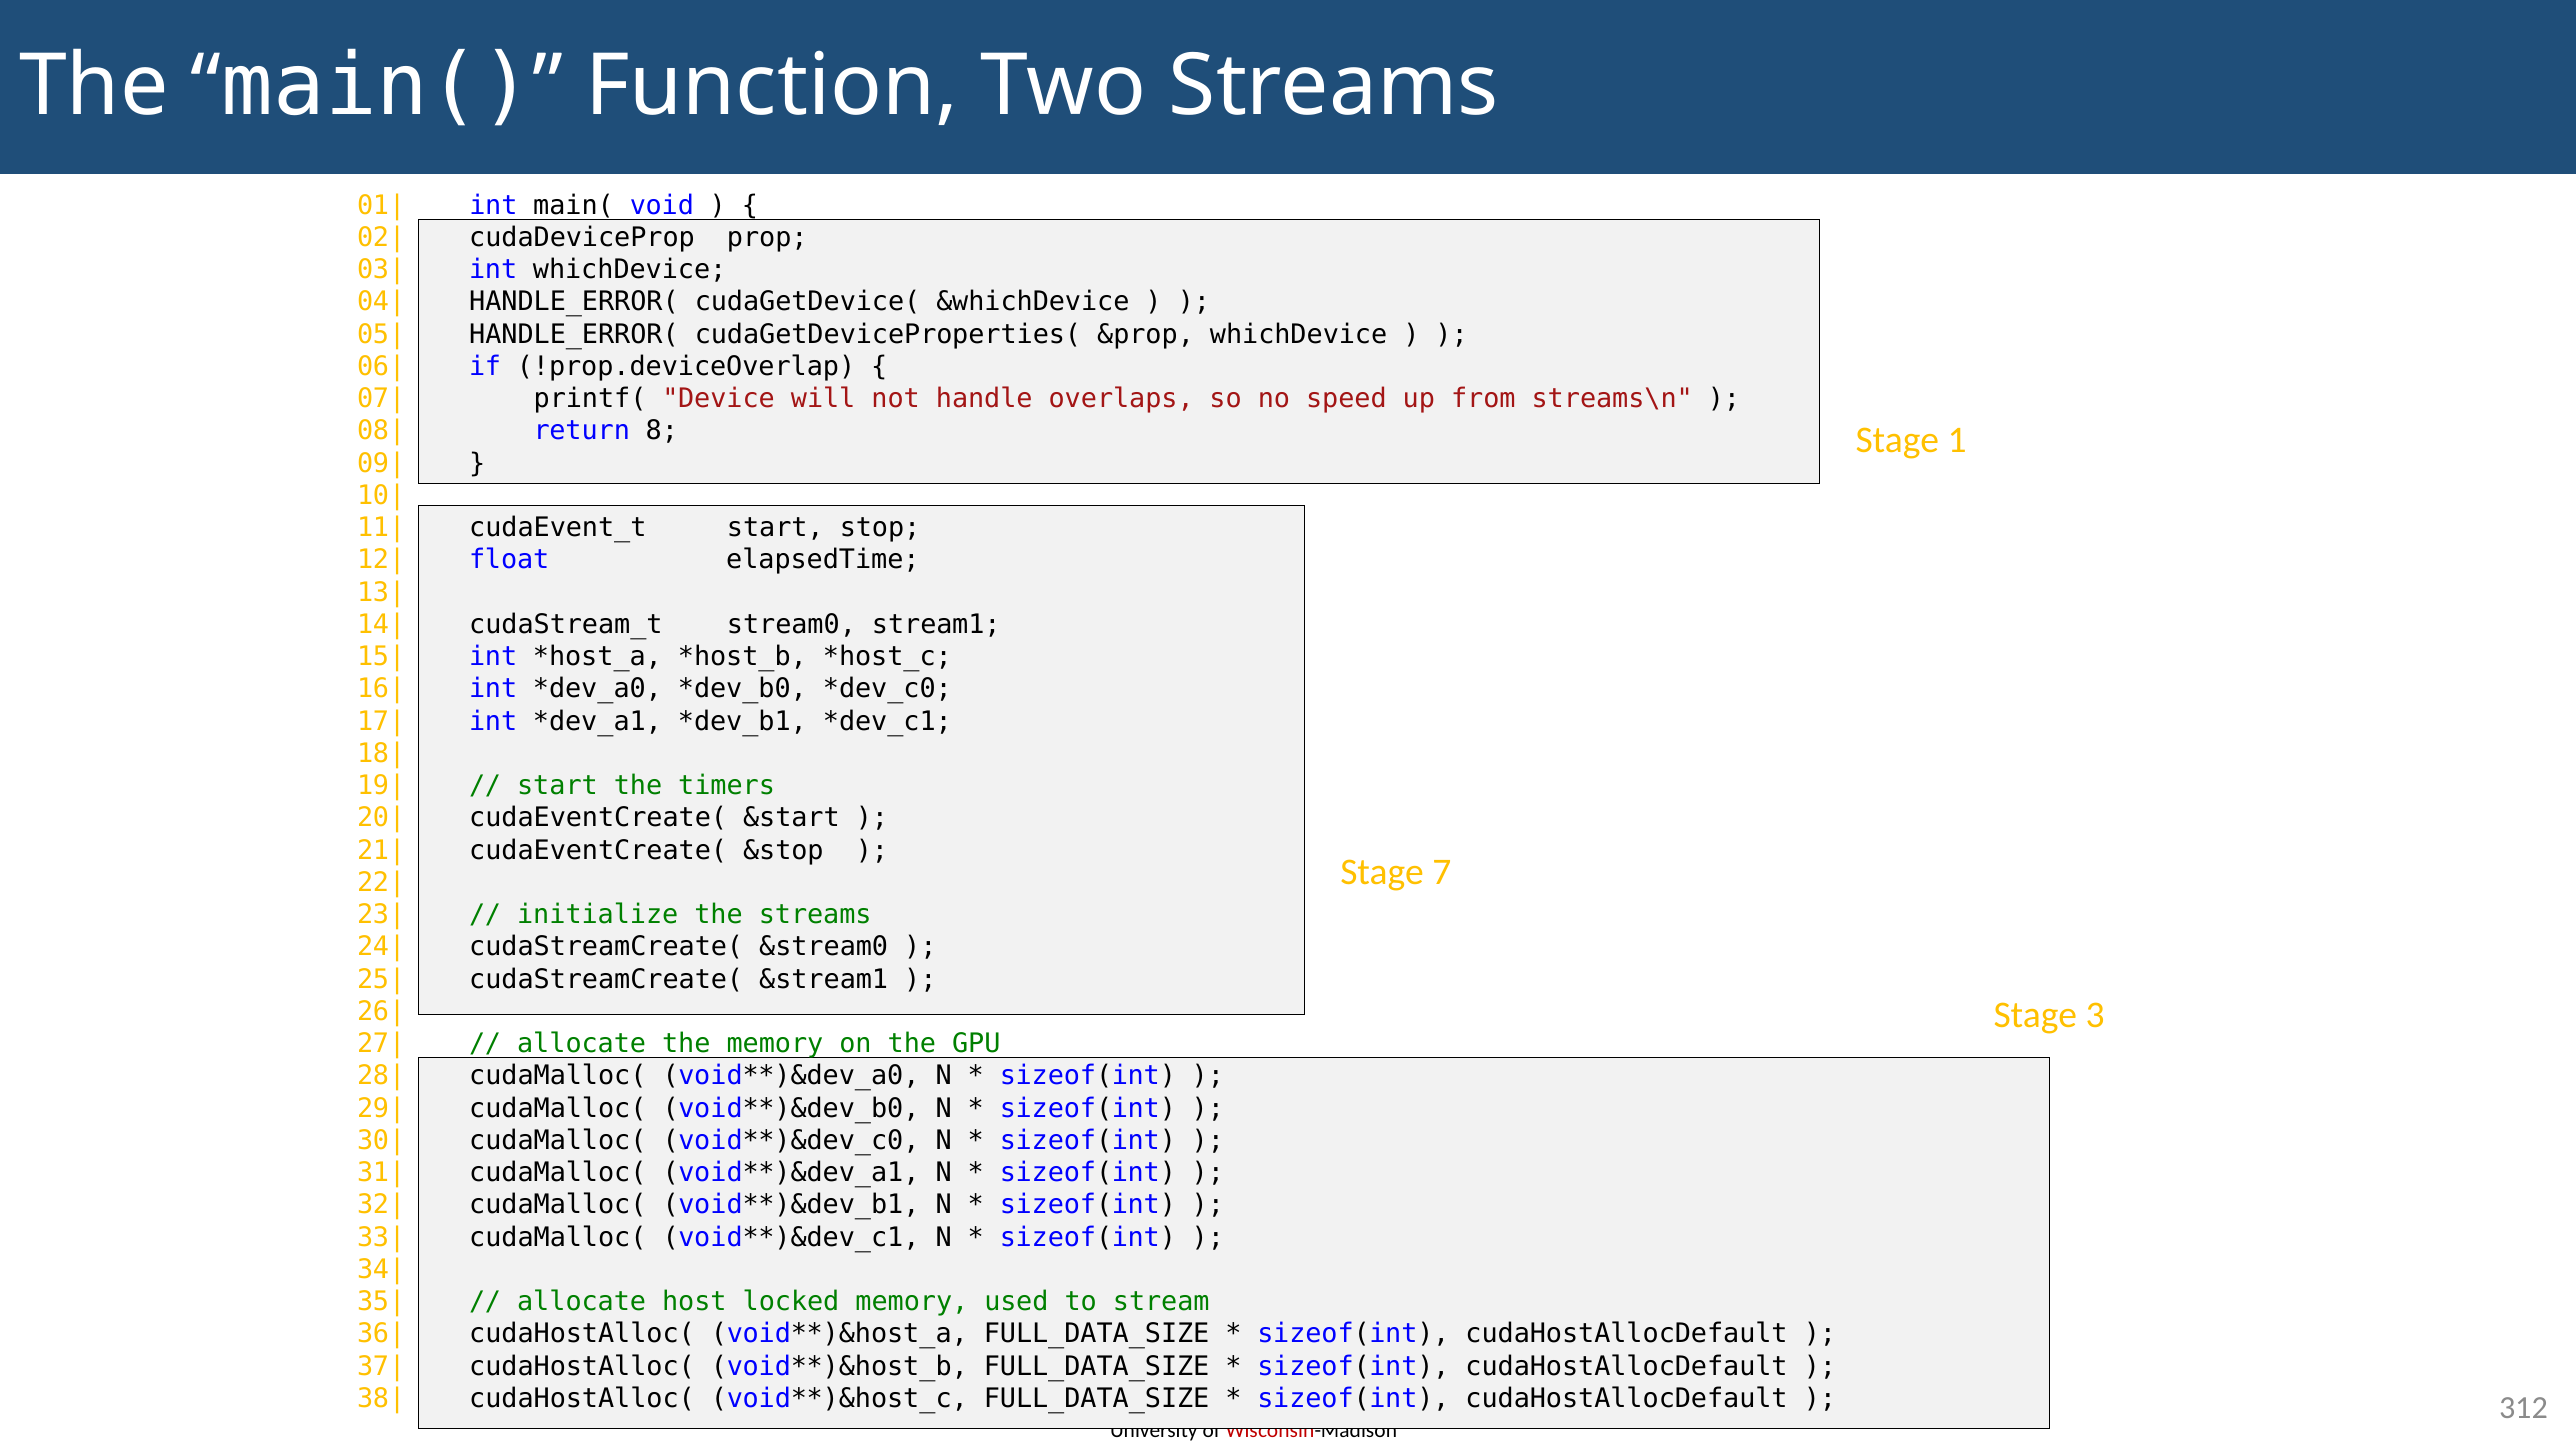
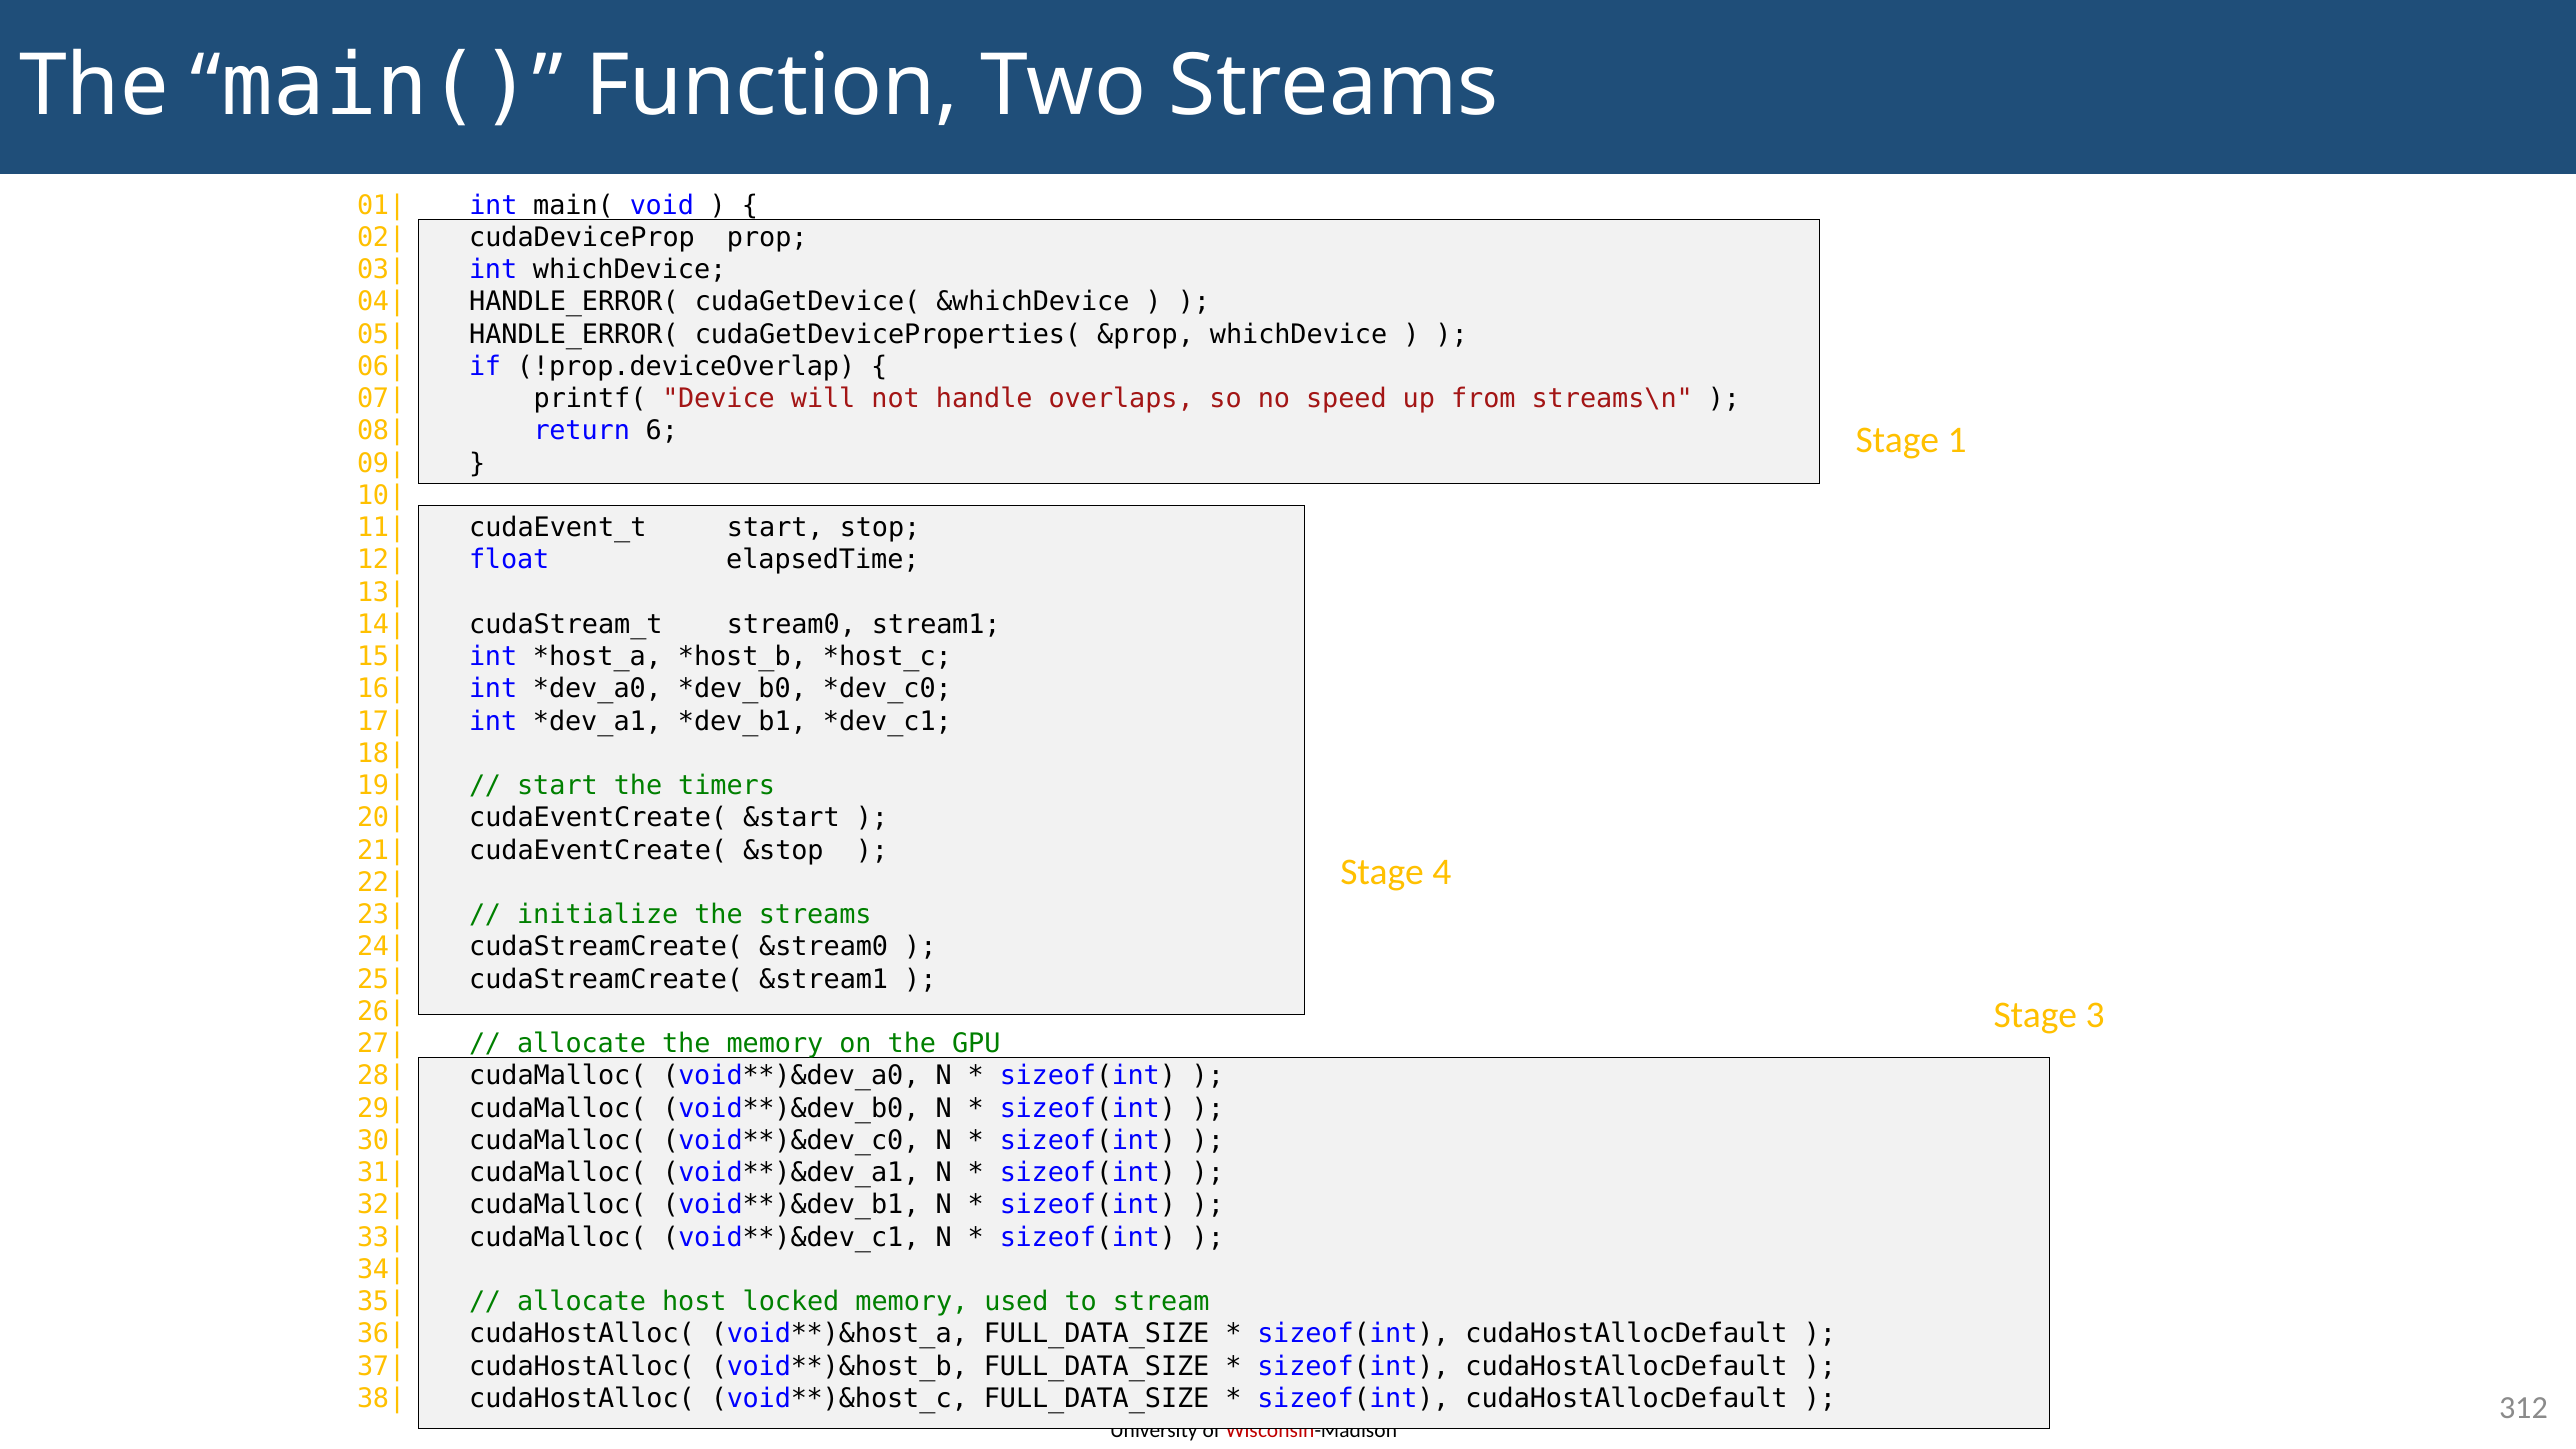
8: 8 -> 6
7: 7 -> 4
